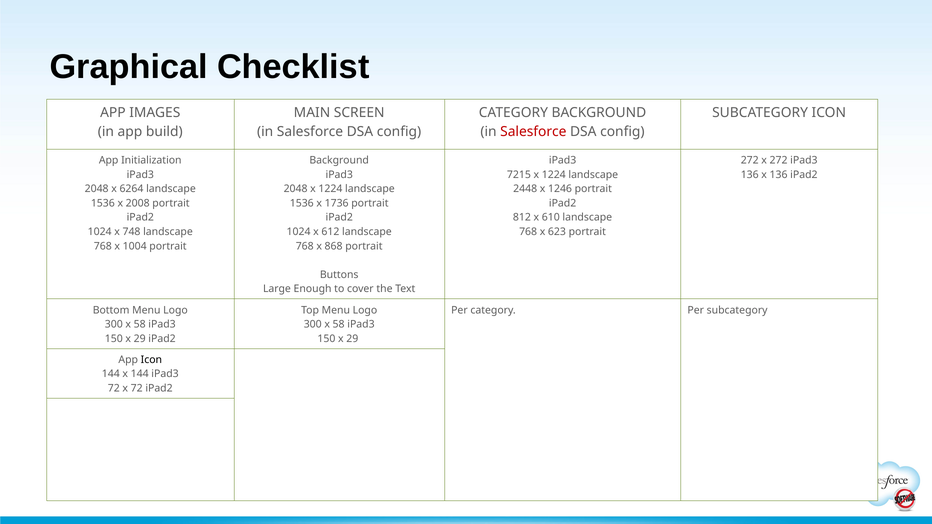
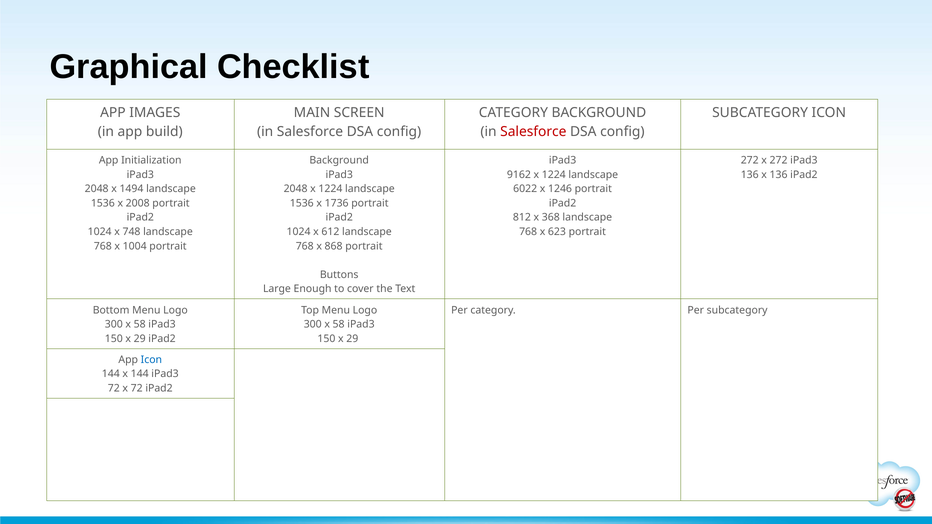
7215: 7215 -> 9162
6264: 6264 -> 1494
2448: 2448 -> 6022
610: 610 -> 368
Icon at (151, 360) colour: black -> blue
